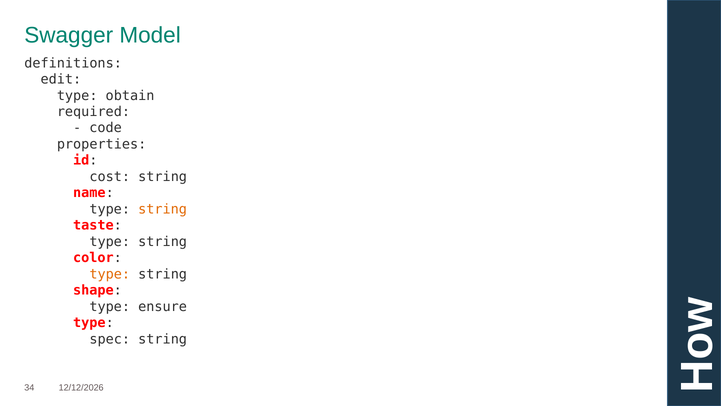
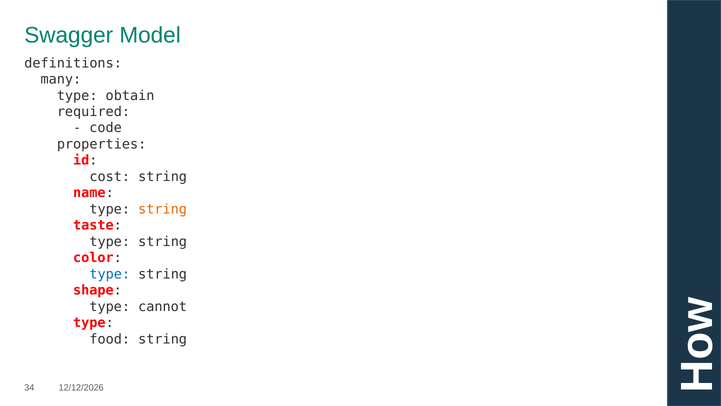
edit: edit -> many
type at (110, 274) colour: orange -> blue
ensure: ensure -> cannot
spec: spec -> food
